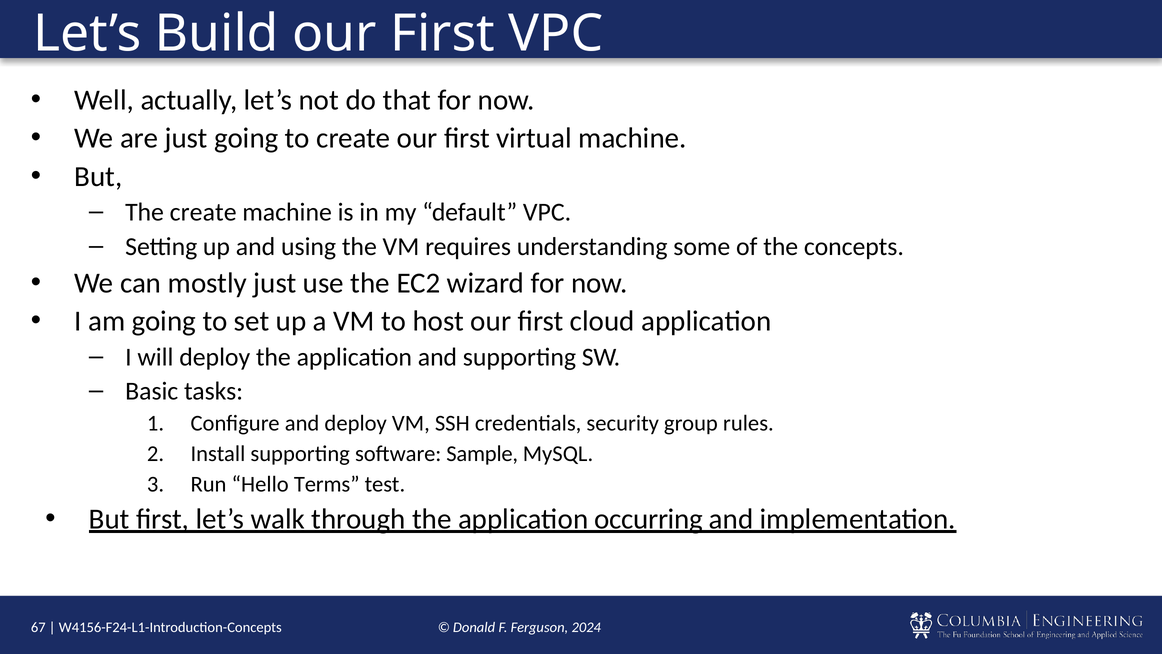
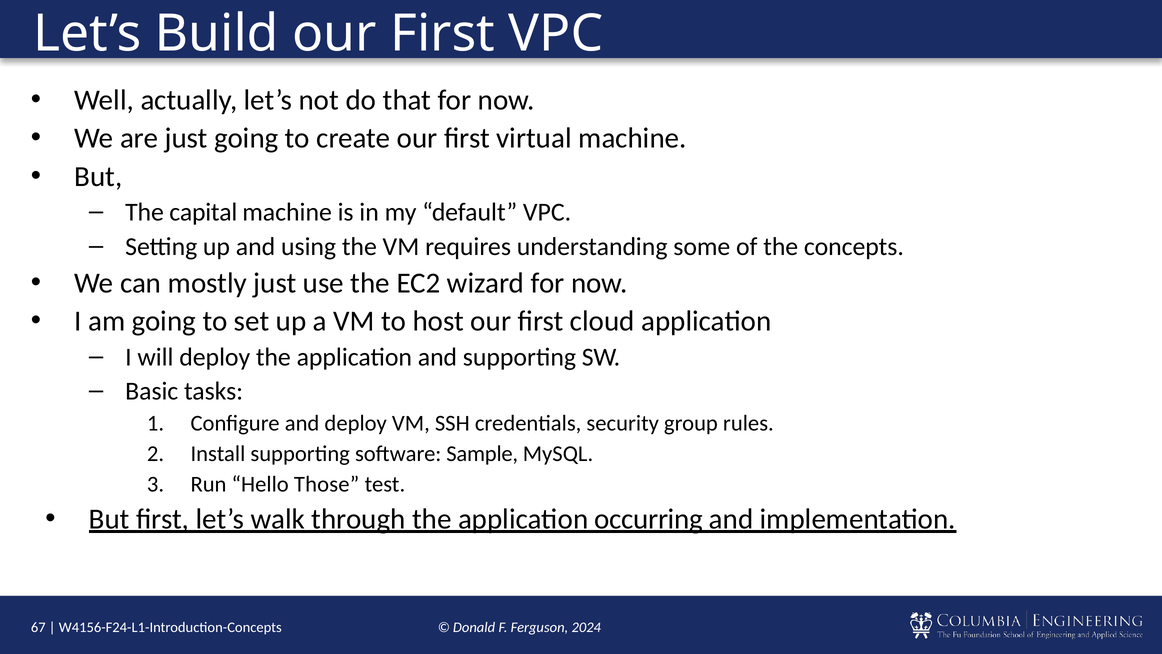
The create: create -> capital
Terms: Terms -> Those
